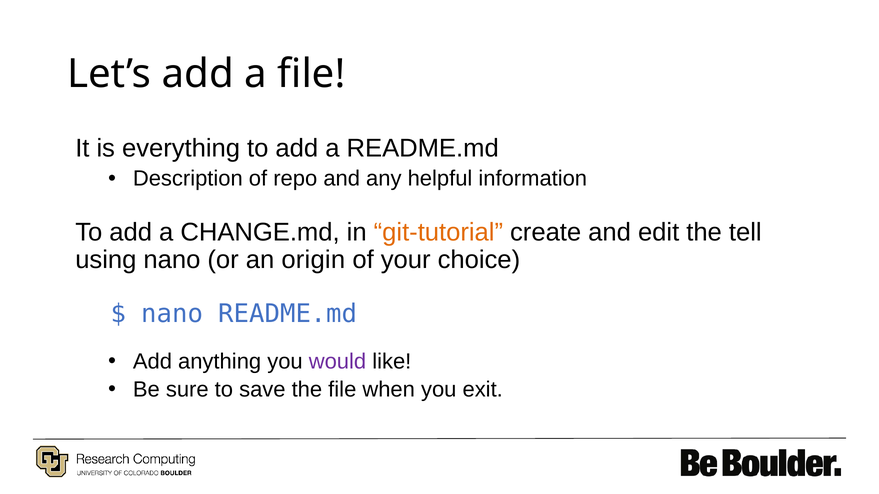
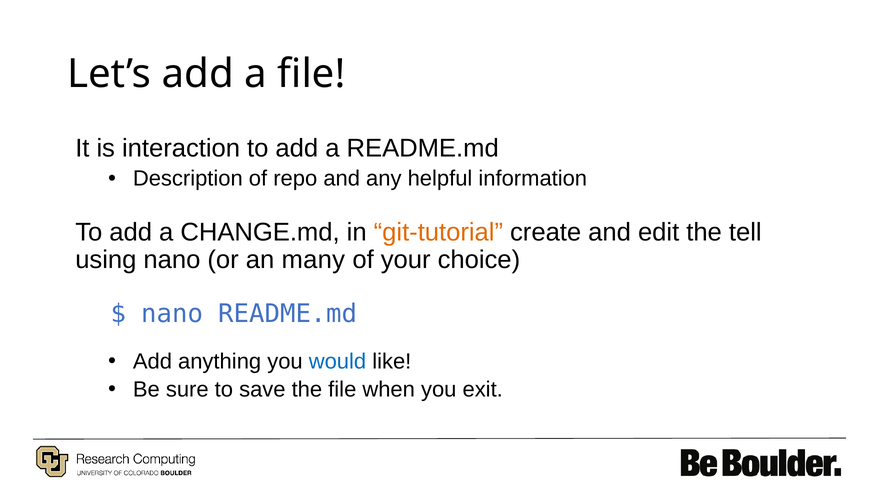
everything: everything -> interaction
origin: origin -> many
would colour: purple -> blue
